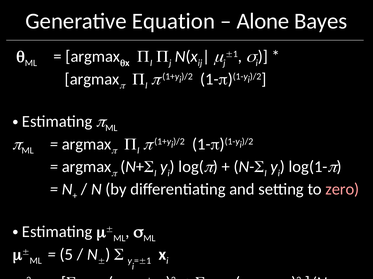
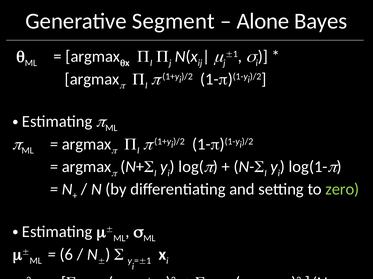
Equation: Equation -> Segment
zero colour: pink -> light green
5: 5 -> 6
